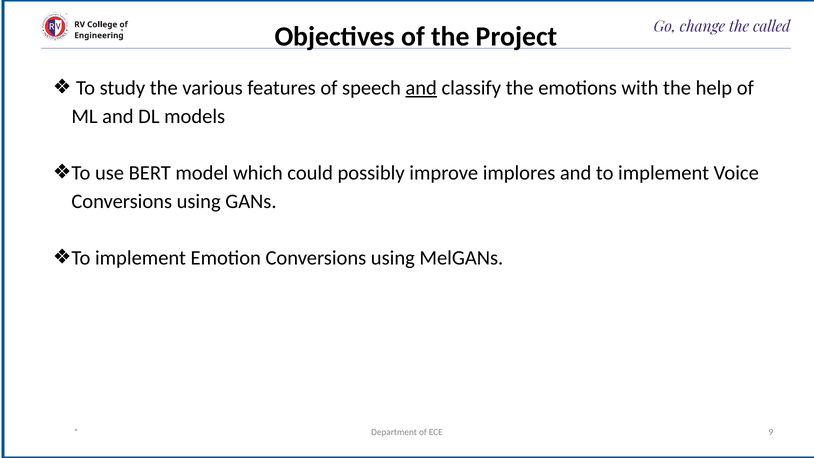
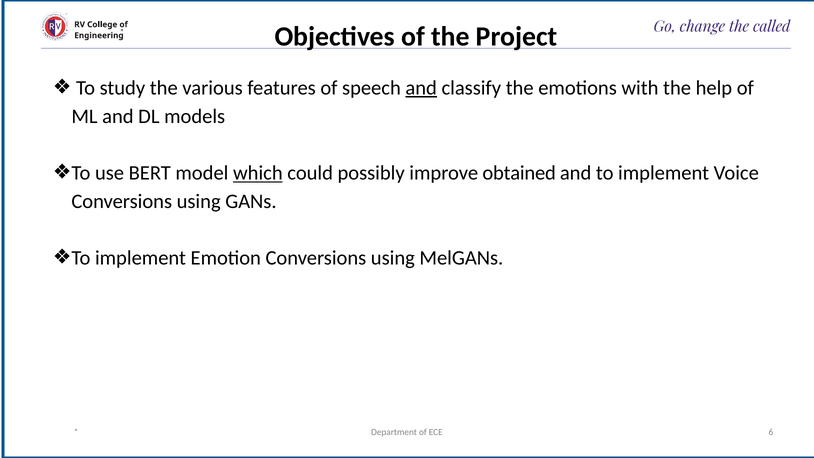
which underline: none -> present
implores: implores -> obtained
9: 9 -> 6
